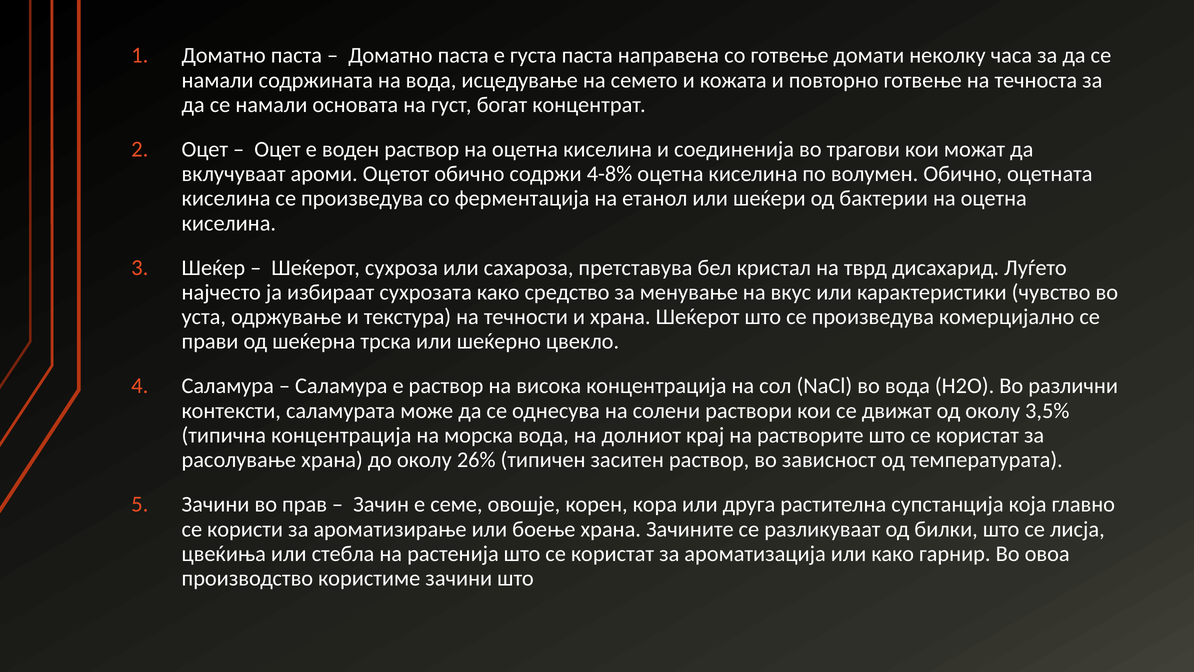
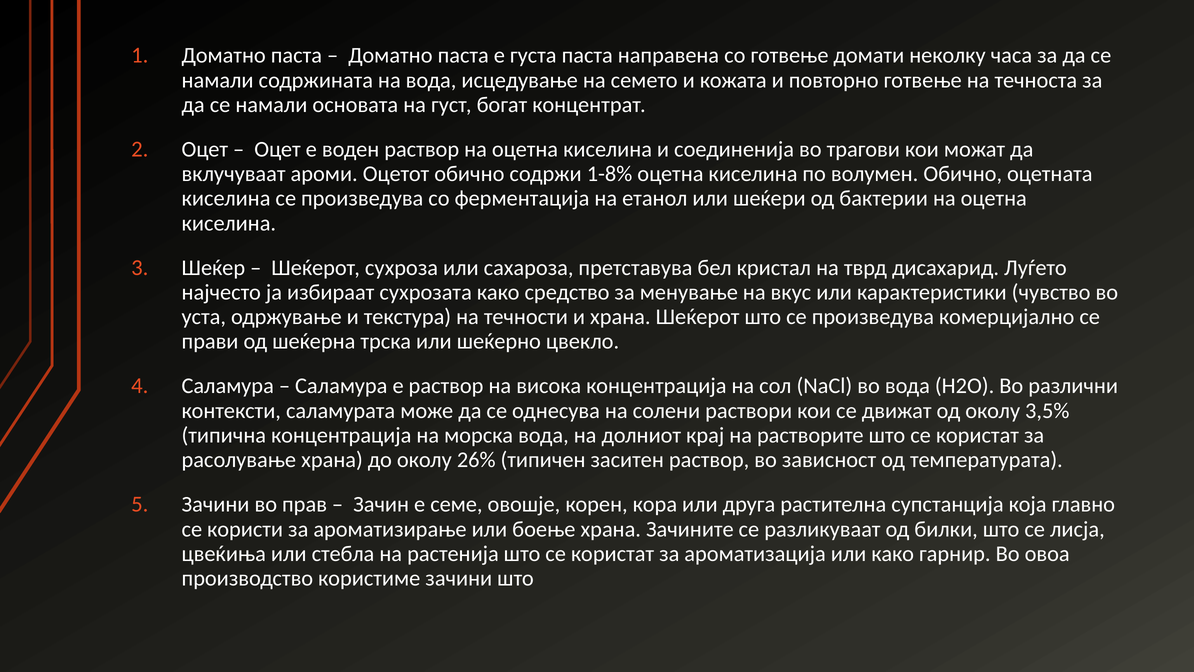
4-8%: 4-8% -> 1-8%
